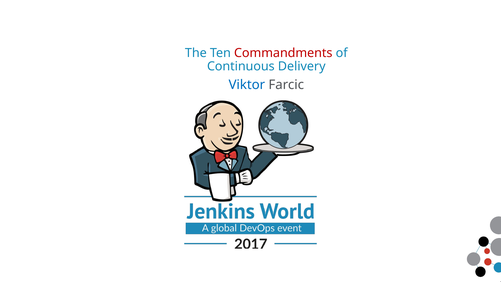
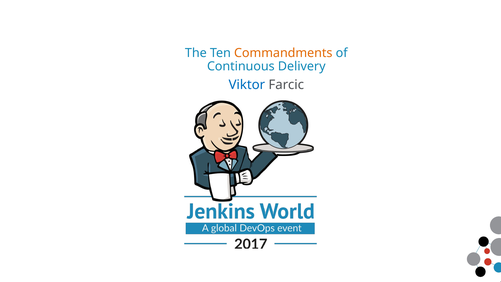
Commandments colour: red -> orange
